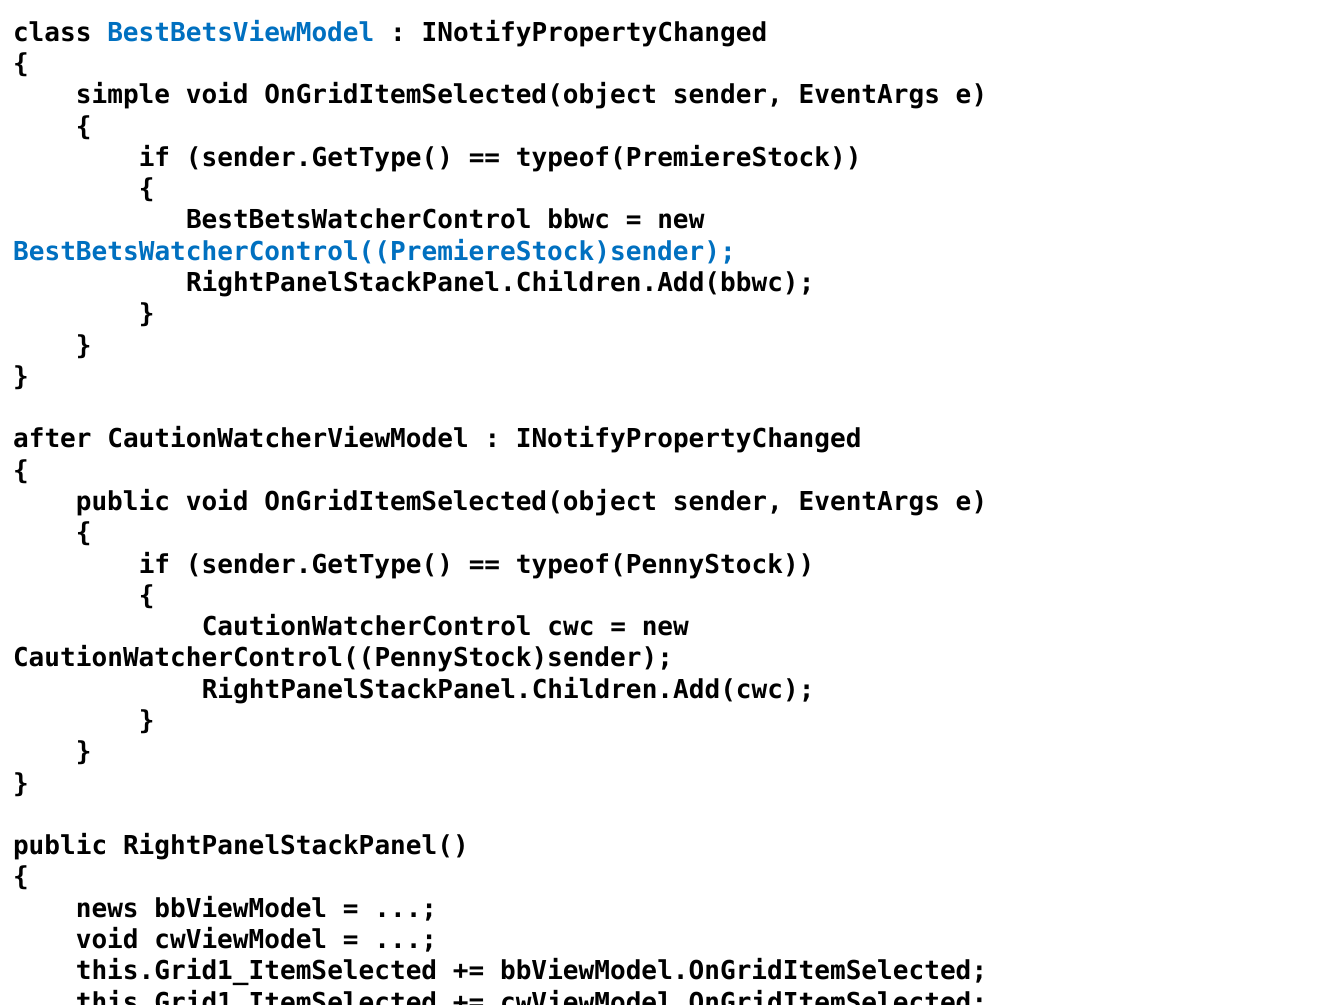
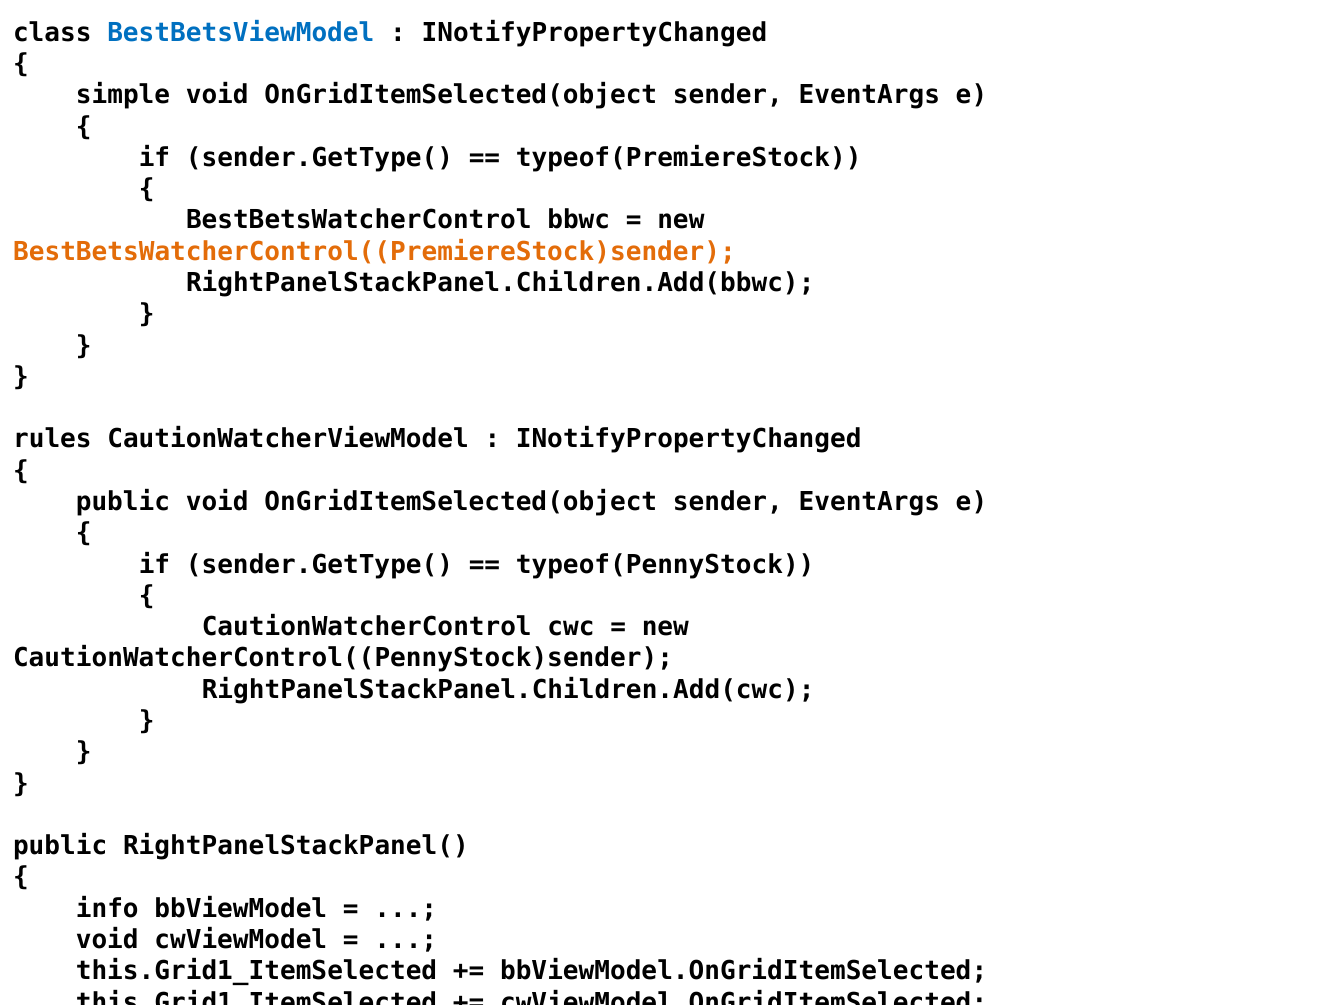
BestBetsWatcherControl((PremiereStock)sender colour: blue -> orange
after: after -> rules
news: news -> info
